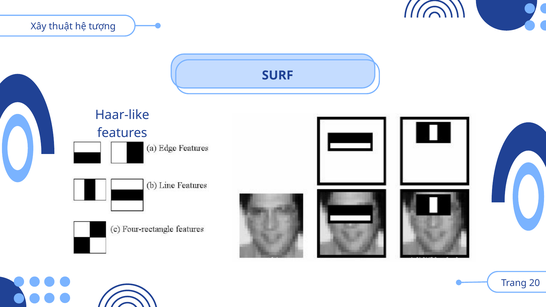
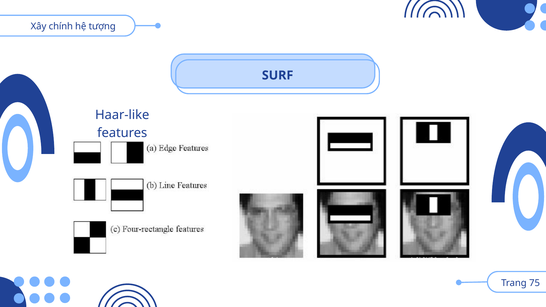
thuật: thuật -> chính
20: 20 -> 75
